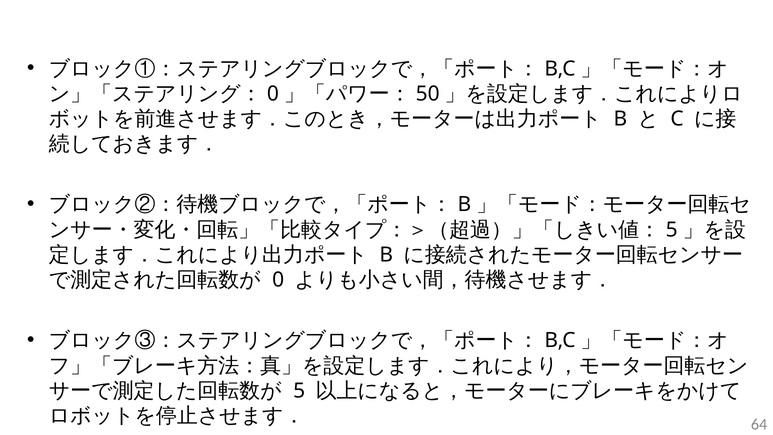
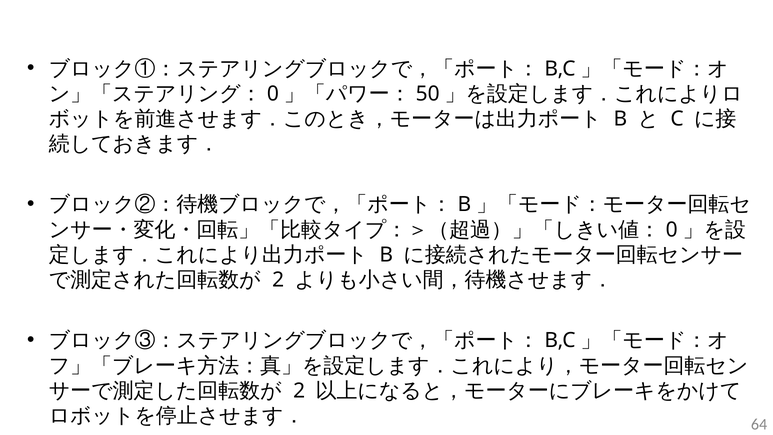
5 at (672, 230): 5 -> 0
0 at (278, 280): 0 -> 2
5 at (299, 391): 5 -> 2
